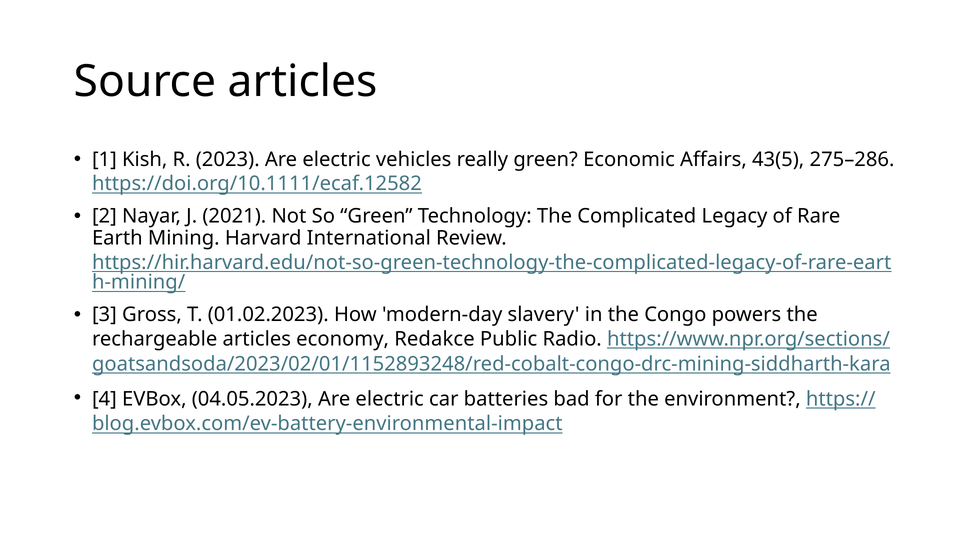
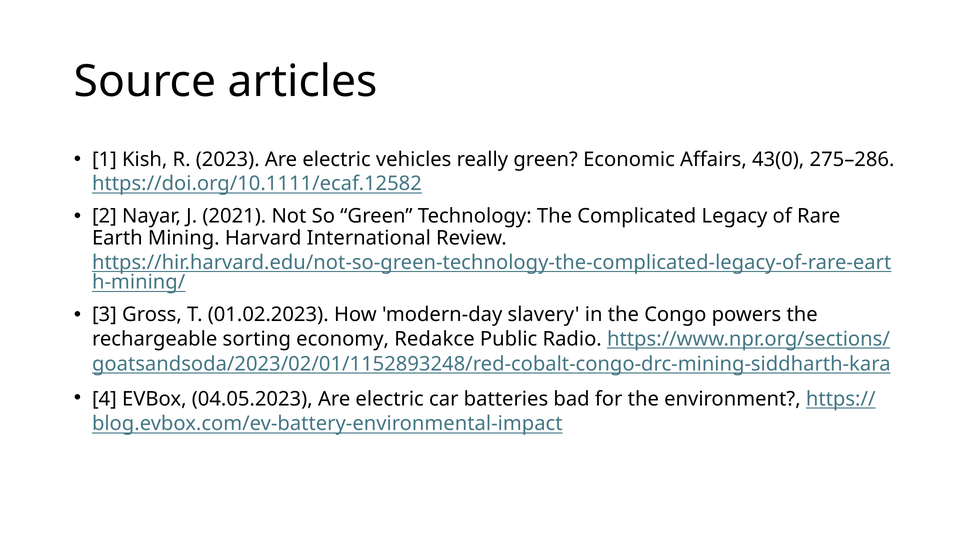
43(5: 43(5 -> 43(0
rechargeable articles: articles -> sorting
